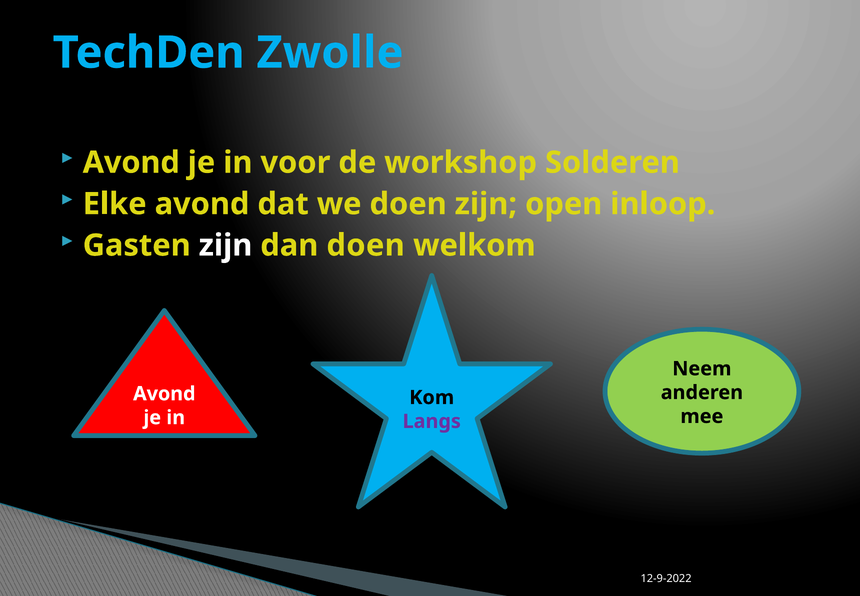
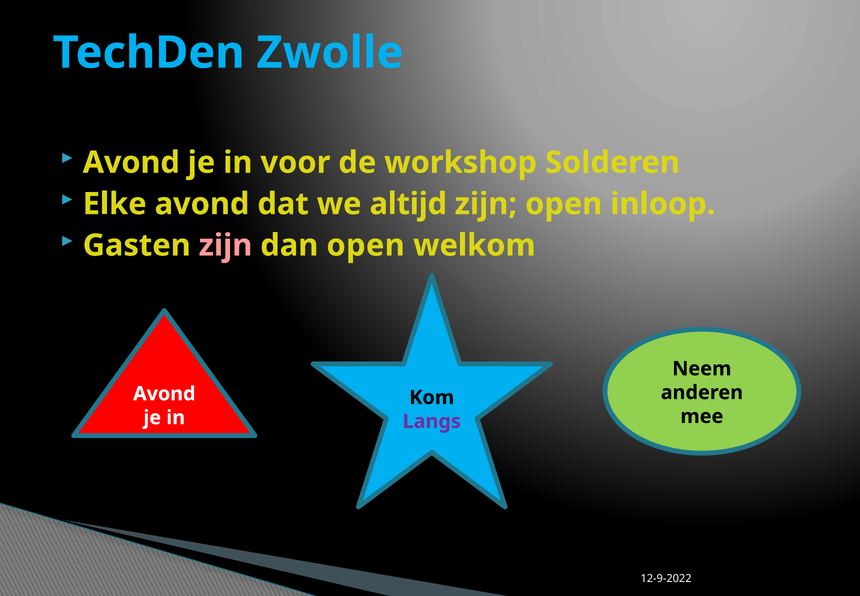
we doen: doen -> altijd
zijn at (226, 245) colour: white -> pink
dan doen: doen -> open
